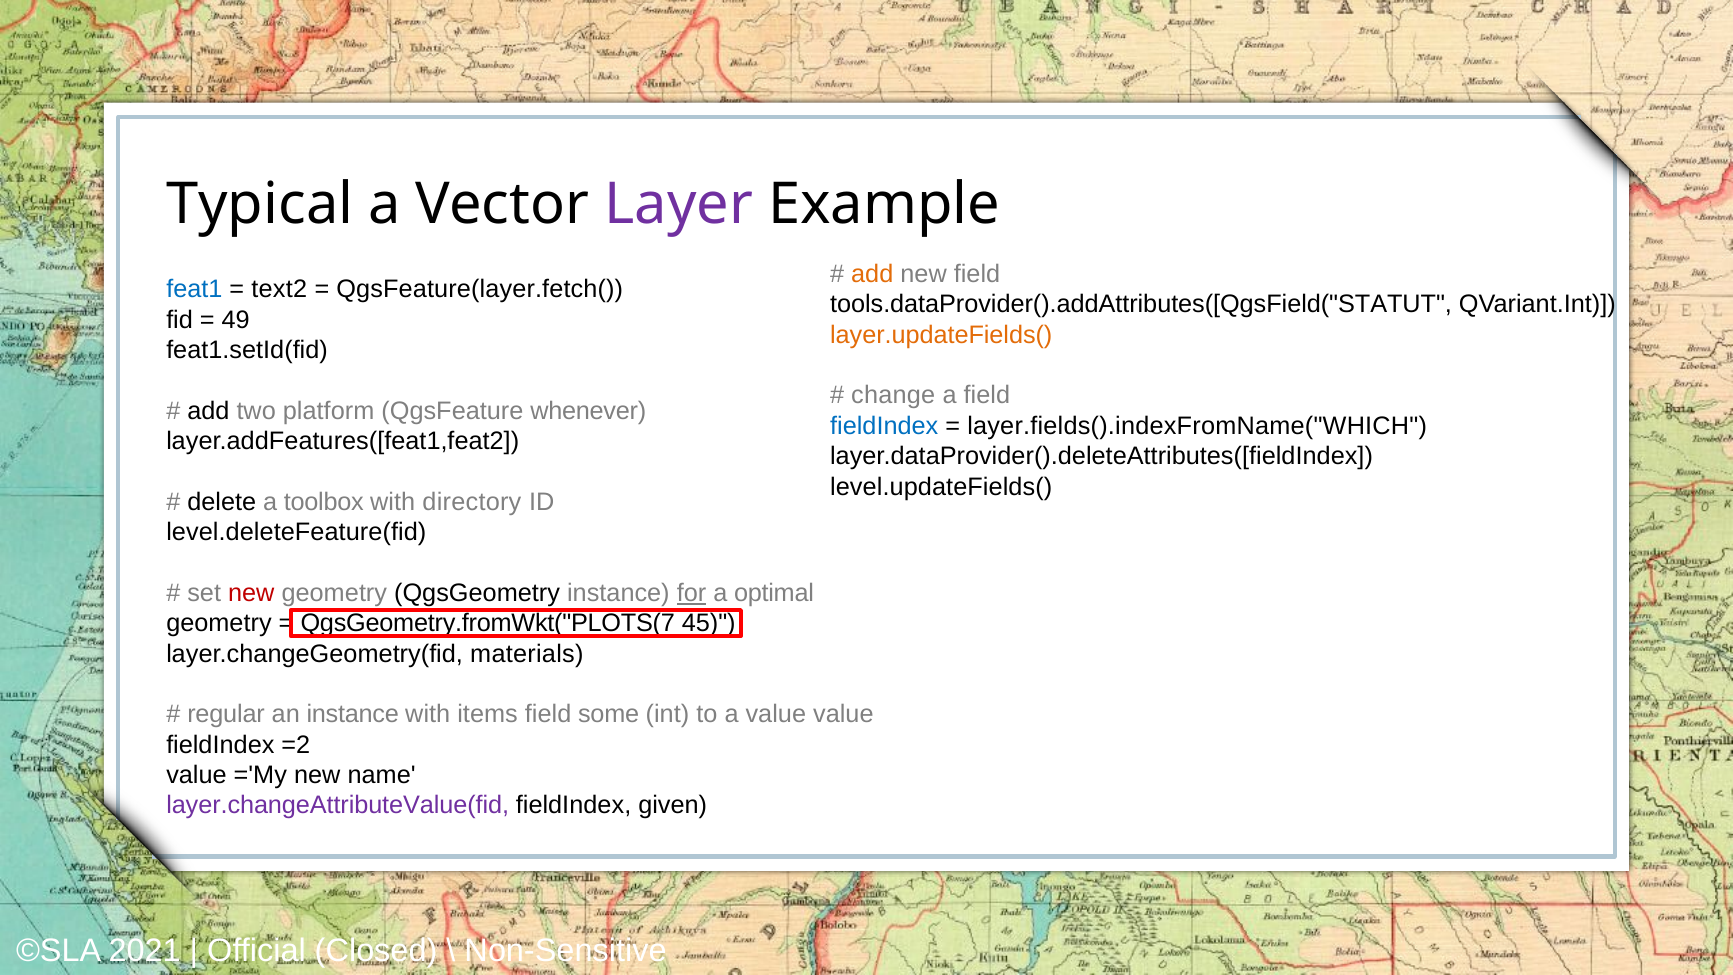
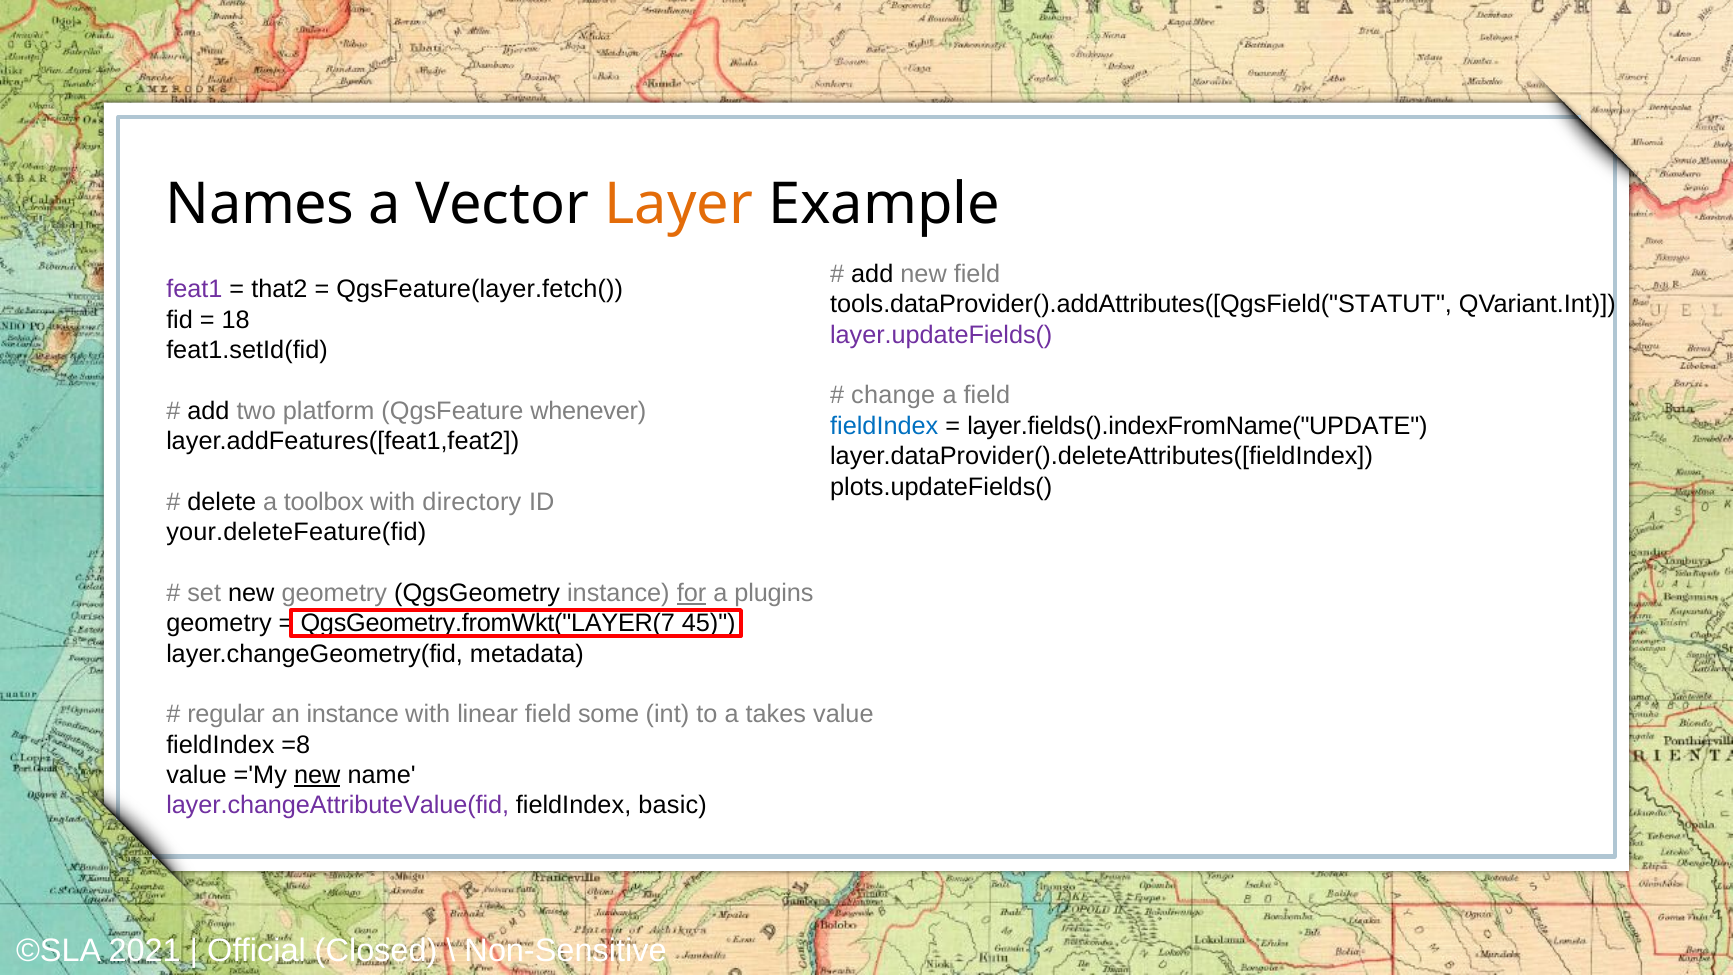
Typical: Typical -> Names
Layer colour: purple -> orange
add at (872, 274) colour: orange -> black
feat1 colour: blue -> purple
text2: text2 -> that2
49: 49 -> 18
layer.updateFields( colour: orange -> purple
layer.fields().indexFromName("WHICH: layer.fields().indexFromName("WHICH -> layer.fields().indexFromName("UPDATE
level.updateFields(: level.updateFields( -> plots.updateFields(
level.deleteFeature(fid: level.deleteFeature(fid -> your.deleteFeature(fid
new at (251, 593) colour: red -> black
optimal: optimal -> plugins
QgsGeometry.fromWkt("PLOTS(7: QgsGeometry.fromWkt("PLOTS(7 -> QgsGeometry.fromWkt("LAYER(7
materials: materials -> metadata
items: items -> linear
a value: value -> takes
=2: =2 -> =8
new at (317, 775) underline: none -> present
given: given -> basic
